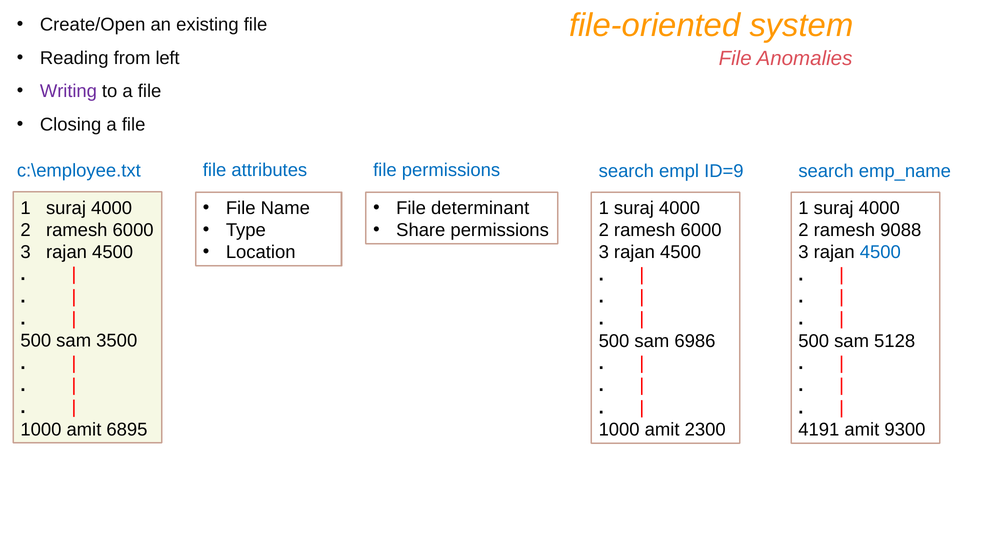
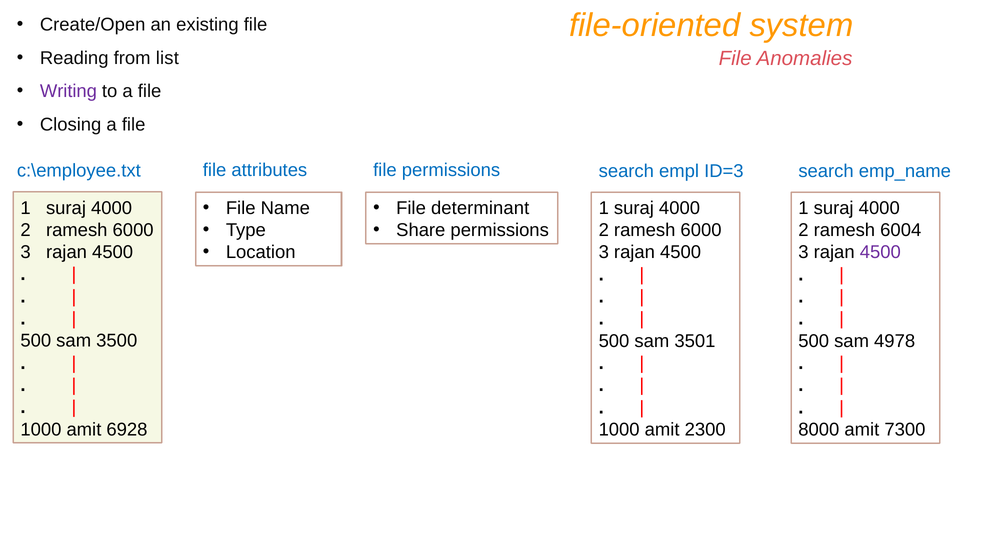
left: left -> list
ID=9: ID=9 -> ID=3
9088: 9088 -> 6004
4500 at (880, 252) colour: blue -> purple
6986: 6986 -> 3501
5128: 5128 -> 4978
6895: 6895 -> 6928
4191: 4191 -> 8000
9300: 9300 -> 7300
